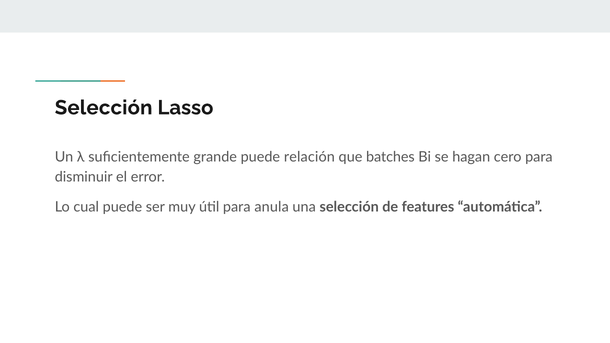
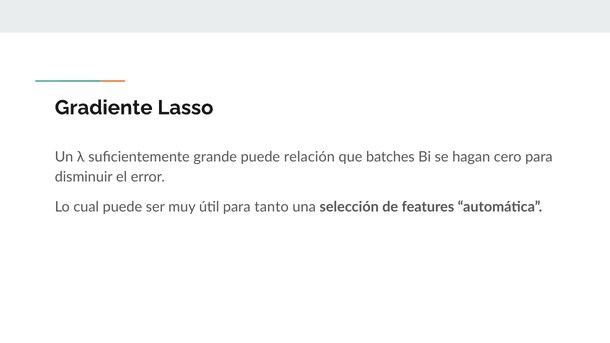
Selección at (104, 108): Selección -> Gradiente
anula: anula -> tanto
